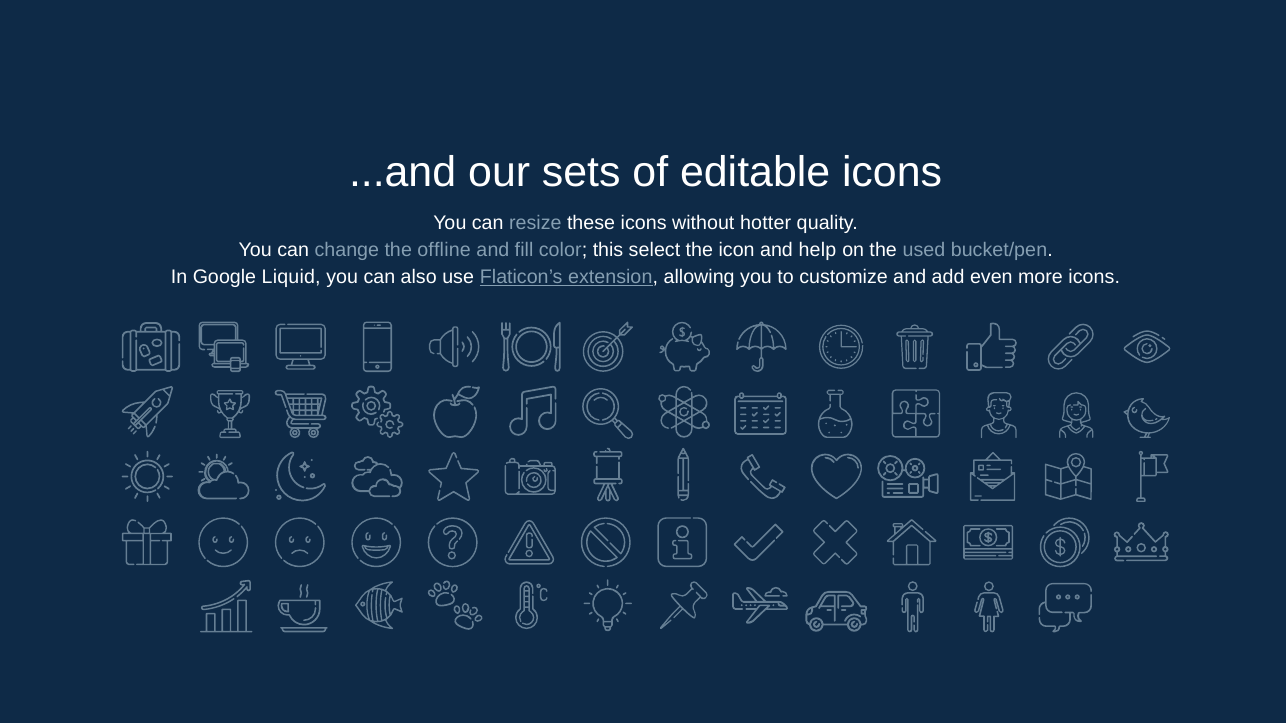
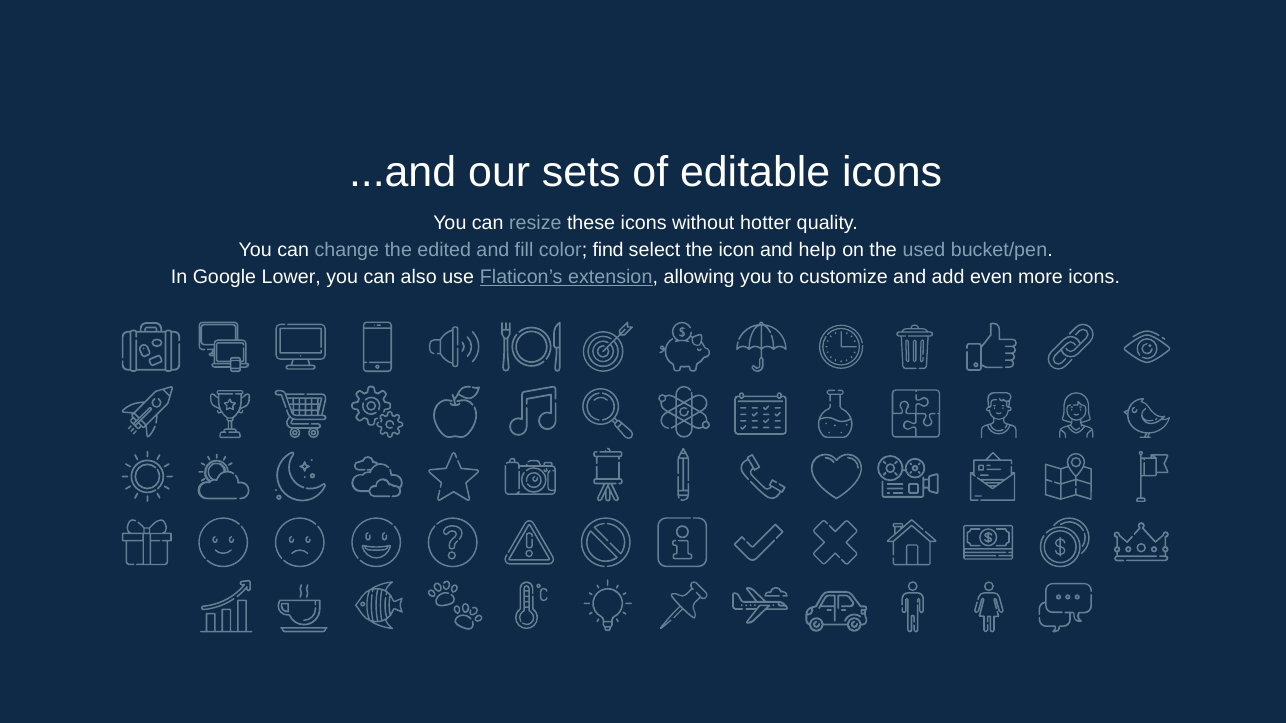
offline: offline -> edited
this: this -> find
Liquid: Liquid -> Lower
